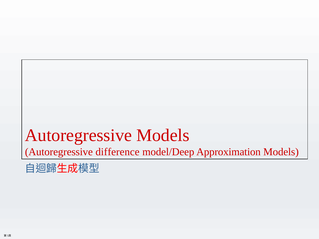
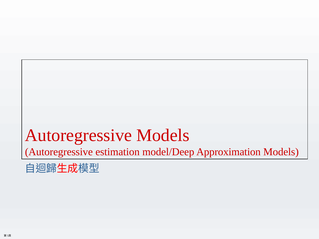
difference: difference -> estimation
